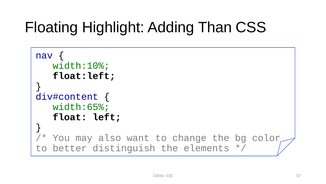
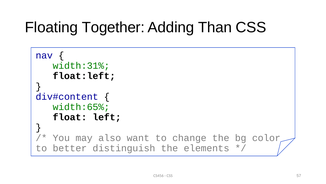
Highlight: Highlight -> Together
width:10%: width:10% -> width:31%
